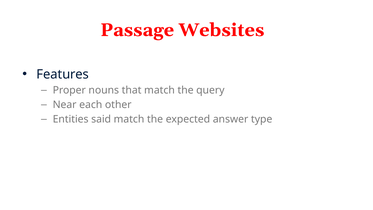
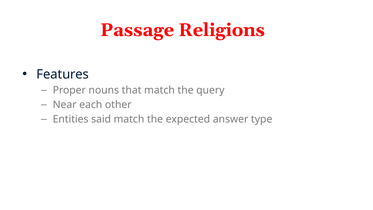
Websites: Websites -> Religions
